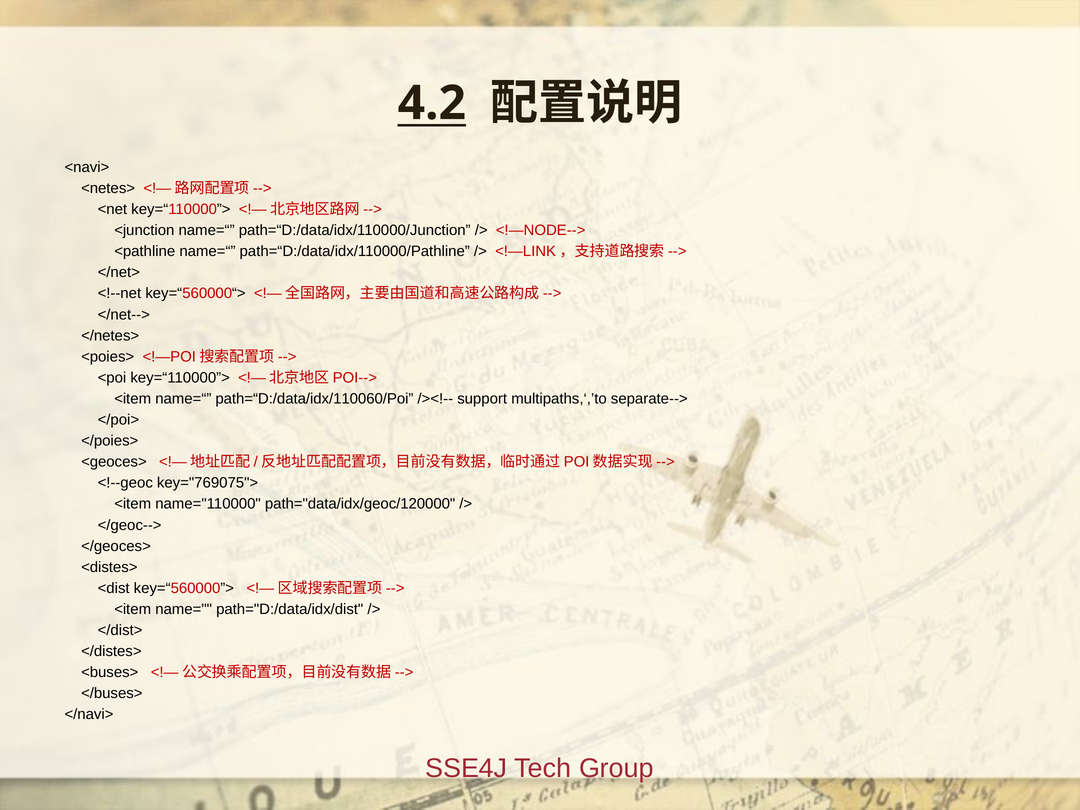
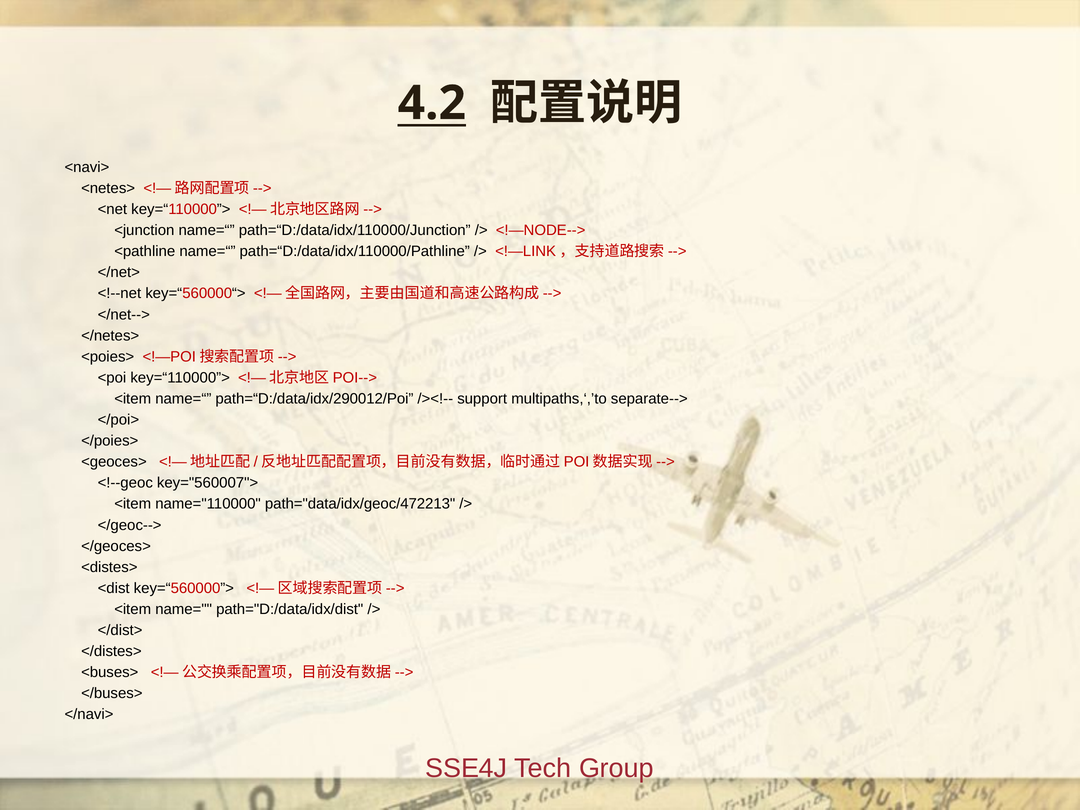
path=“D:/data/idx/110060/Poi: path=“D:/data/idx/110060/Poi -> path=“D:/data/idx/290012/Poi
key="769075">: key="769075"> -> key="560007">
path="data/idx/geoc/120000: path="data/idx/geoc/120000 -> path="data/idx/geoc/472213
